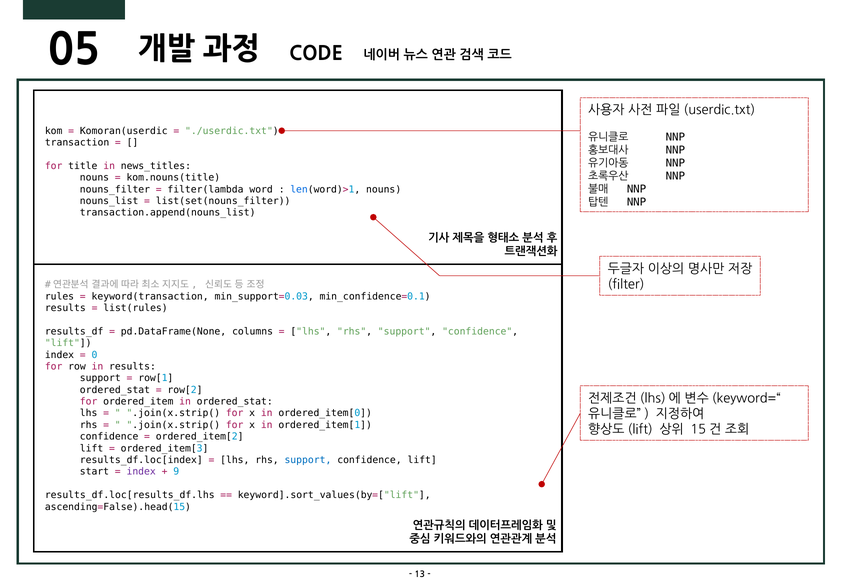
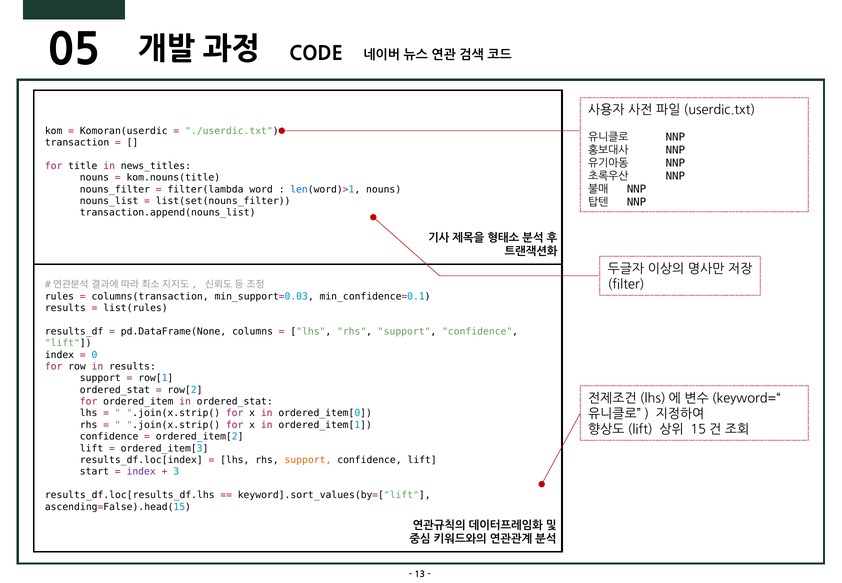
keyword(transaction: keyword(transaction -> columns(transaction
support at (308, 460) colour: blue -> orange
9: 9 -> 3
